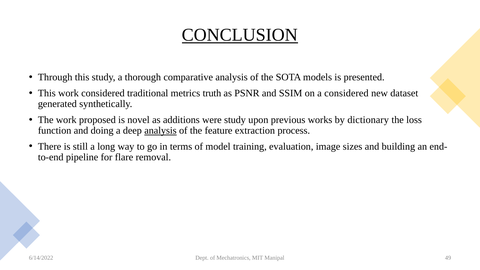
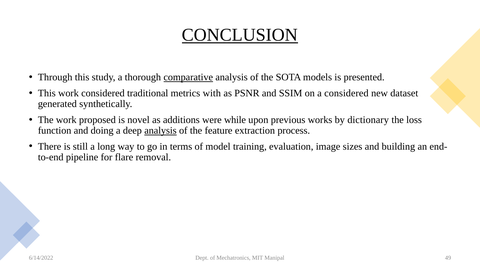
comparative underline: none -> present
truth: truth -> with
were study: study -> while
